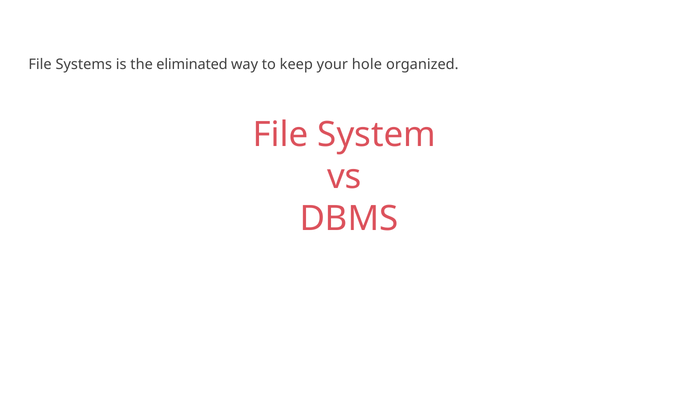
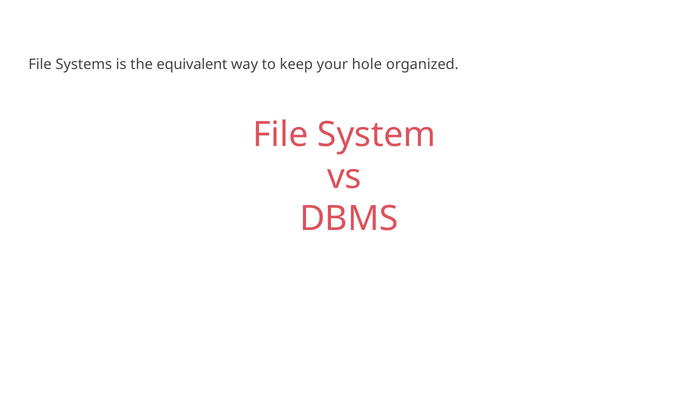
eliminated: eliminated -> equivalent
